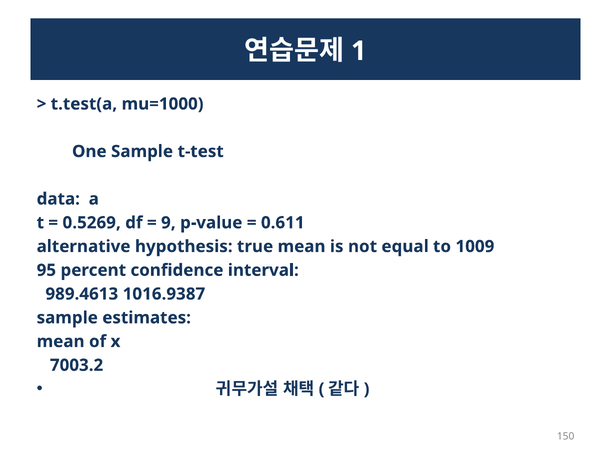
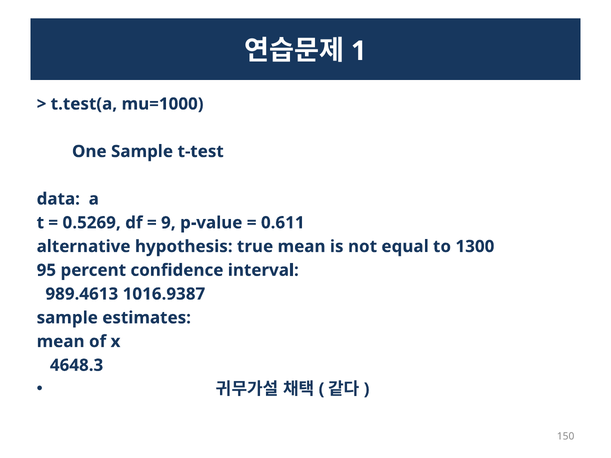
1009: 1009 -> 1300
7003.2: 7003.2 -> 4648.3
